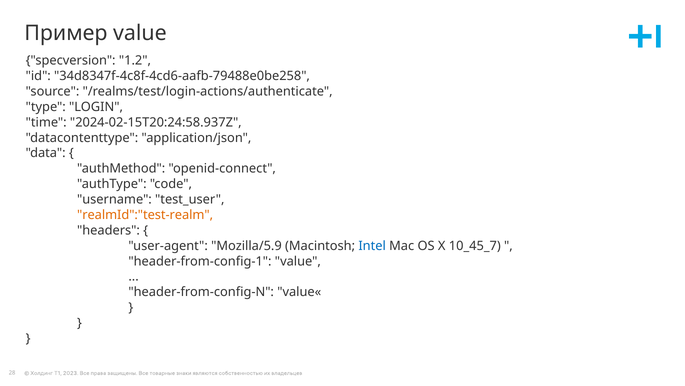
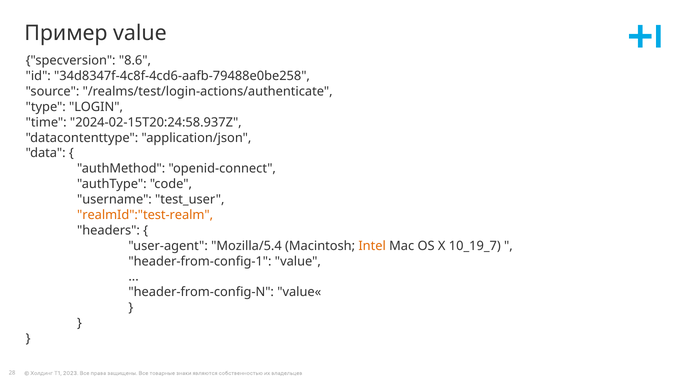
1.2: 1.2 -> 8.6
Mozilla/5.9: Mozilla/5.9 -> Mozilla/5.4
Intel colour: blue -> orange
10_45_7: 10_45_7 -> 10_19_7
